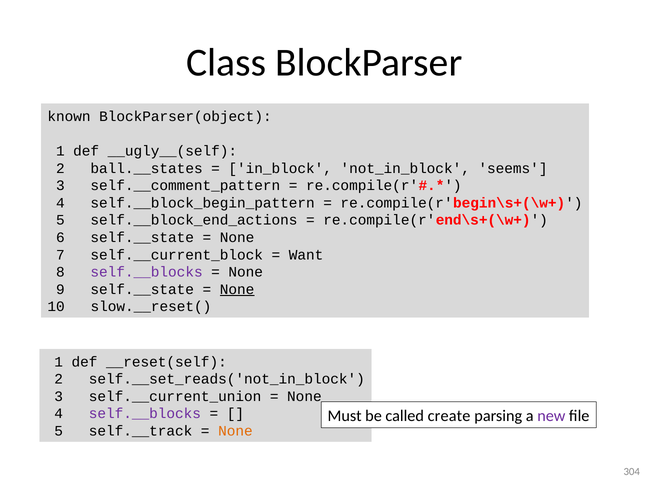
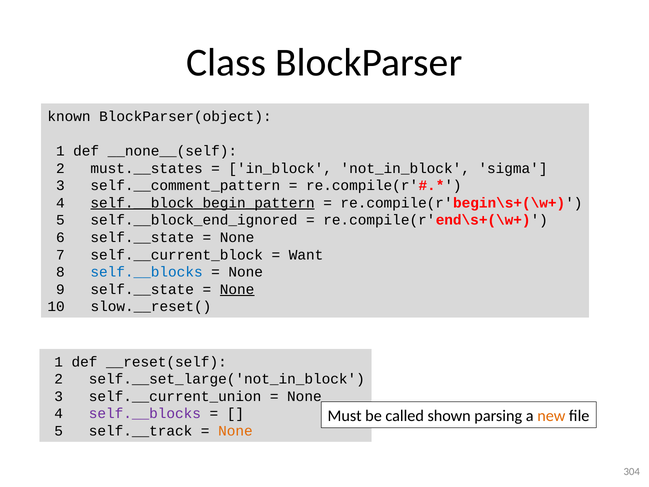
__ugly__(self: __ugly__(self -> __none__(self
ball.__states: ball.__states -> must.__states
seems: seems -> sigma
self.__block_begin_pattern underline: none -> present
self.__block_end_actions: self.__block_end_actions -> self.__block_end_ignored
self.__blocks at (147, 272) colour: purple -> blue
self.__set_reads('not_in_block: self.__set_reads('not_in_block -> self.__set_large('not_in_block
create: create -> shown
new colour: purple -> orange
